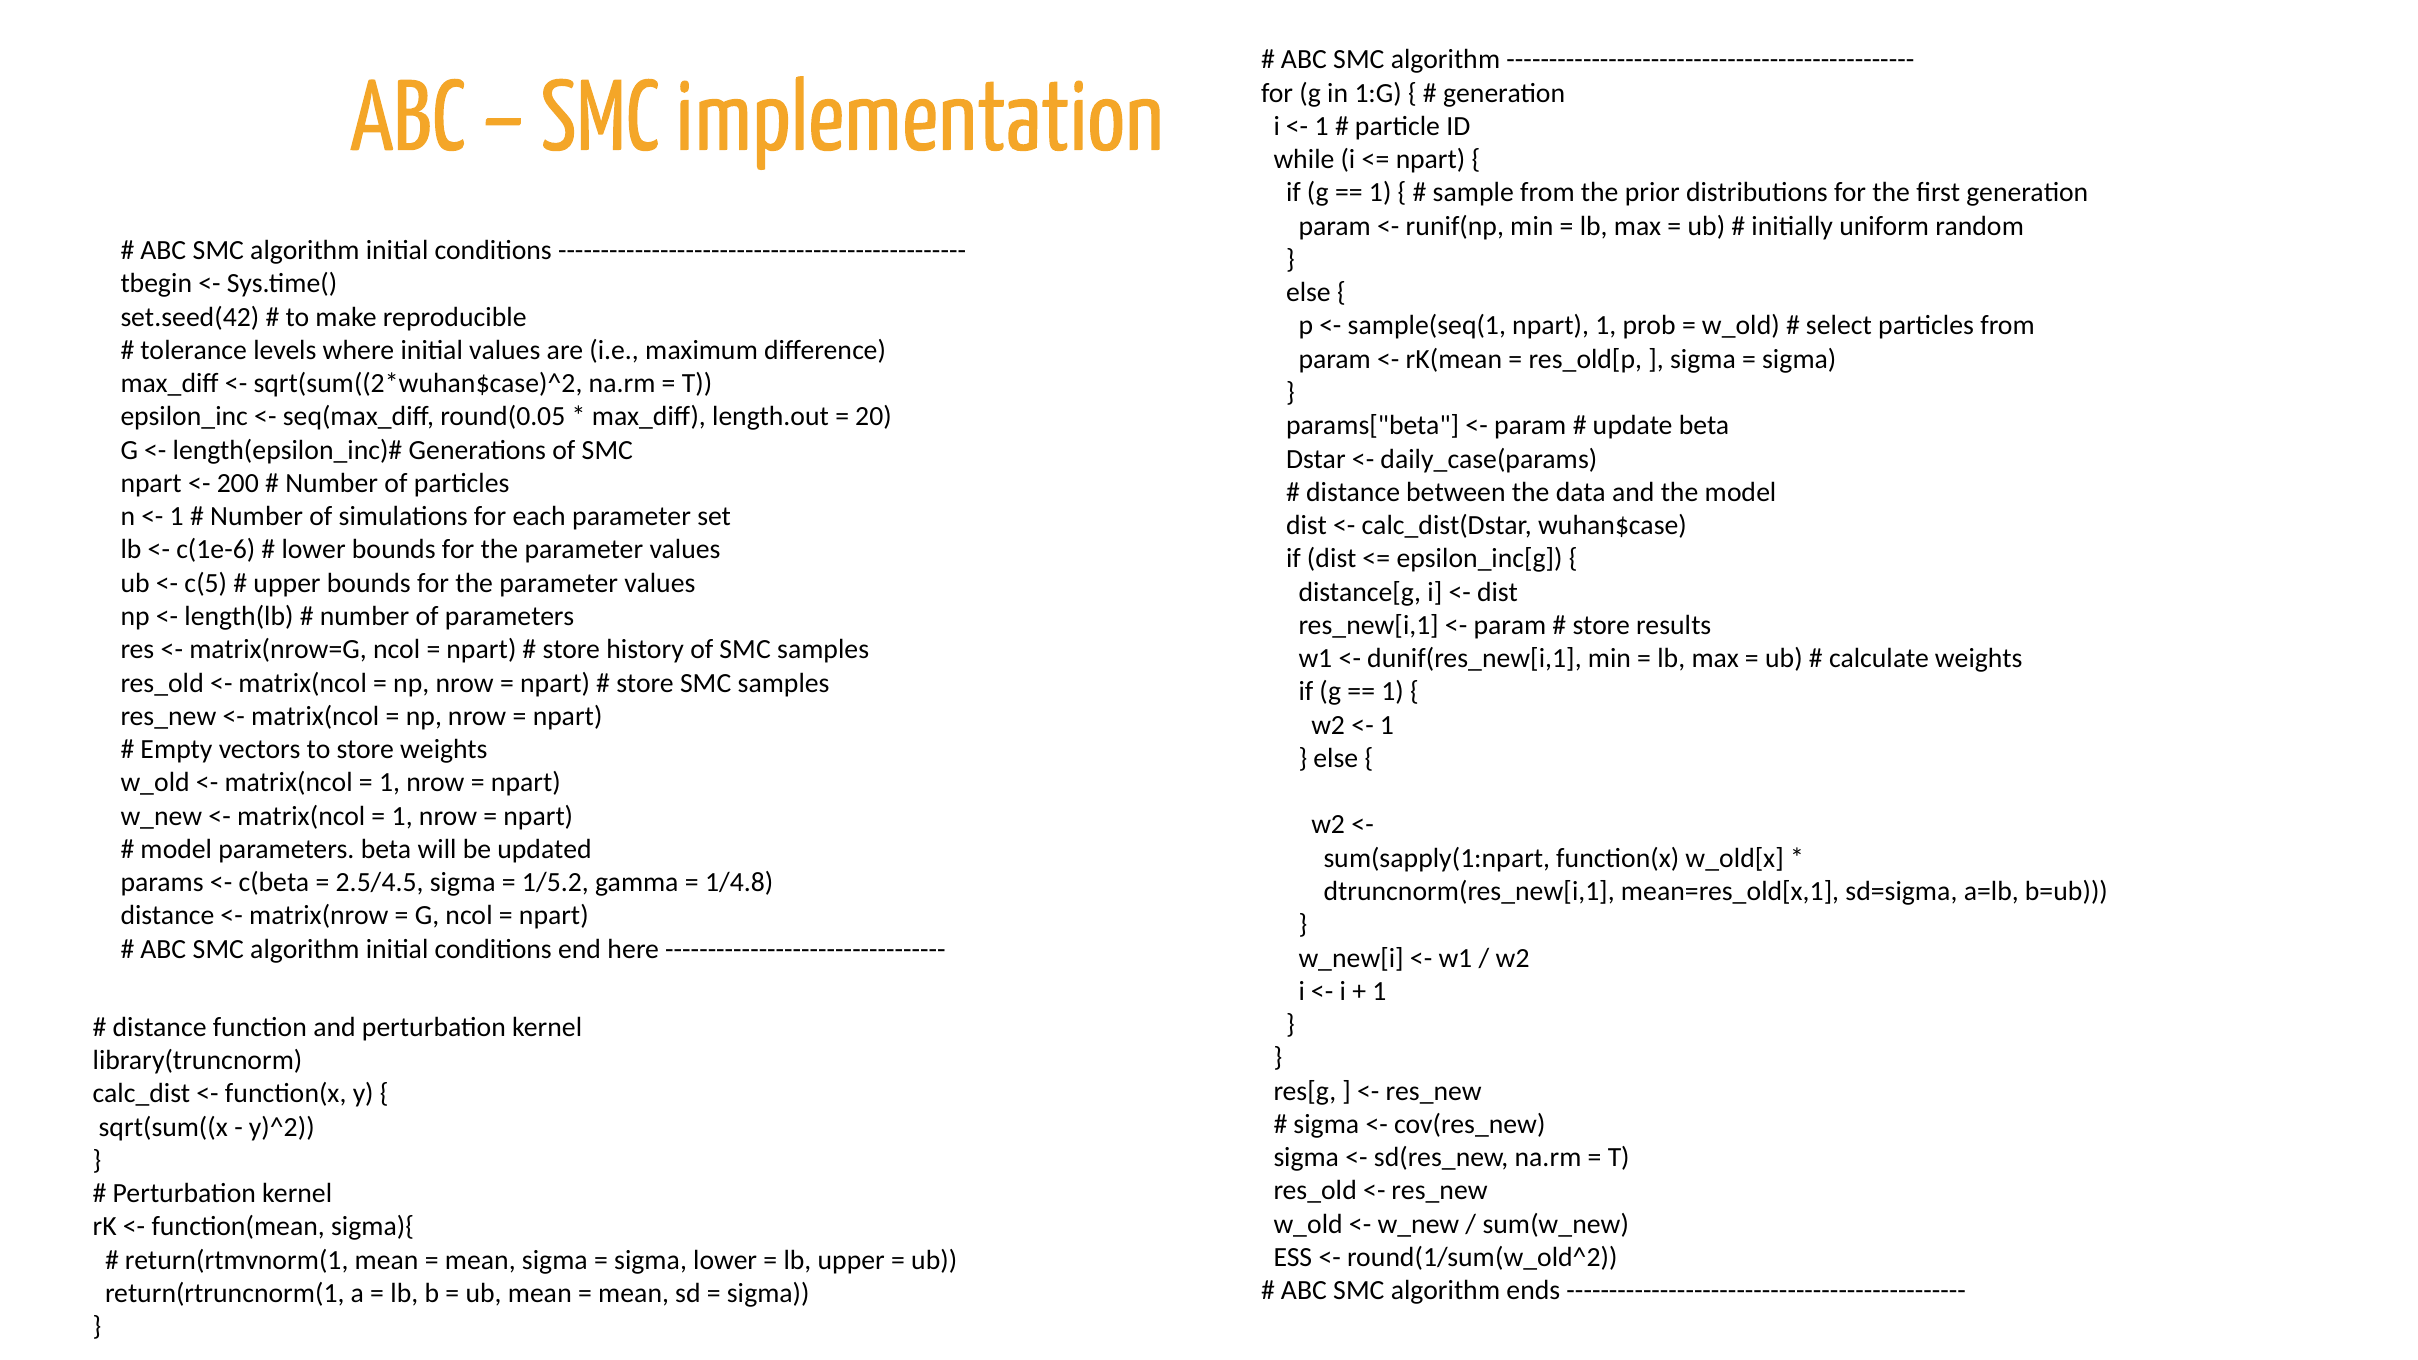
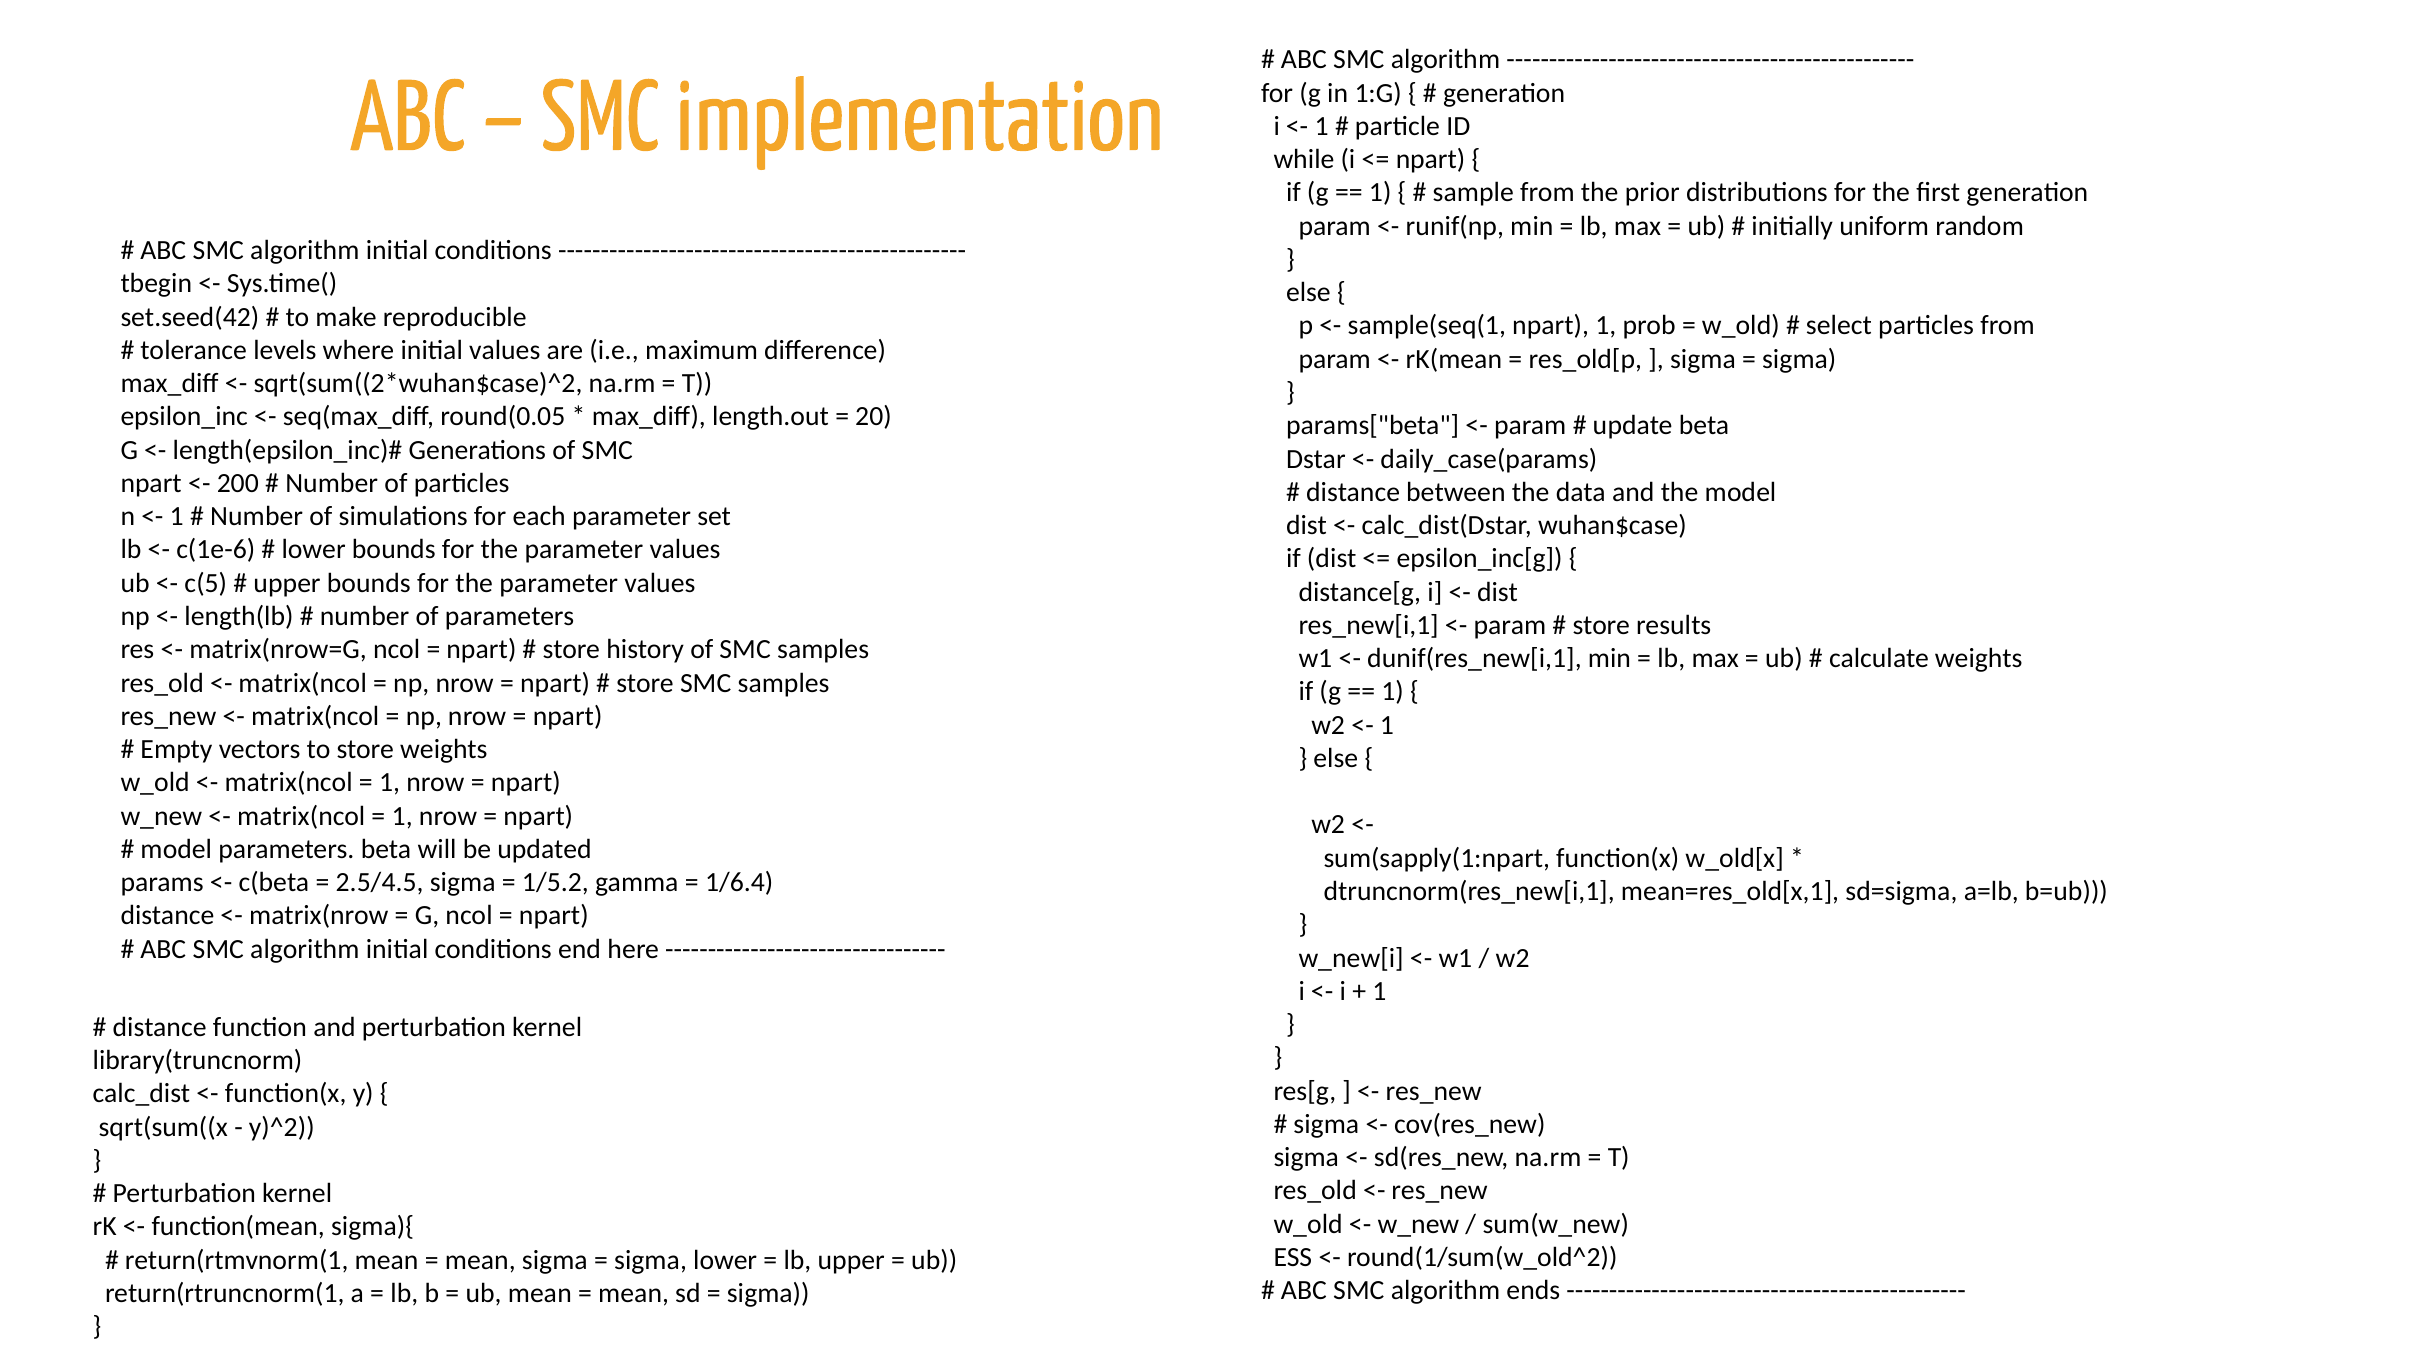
1/4.8: 1/4.8 -> 1/6.4
